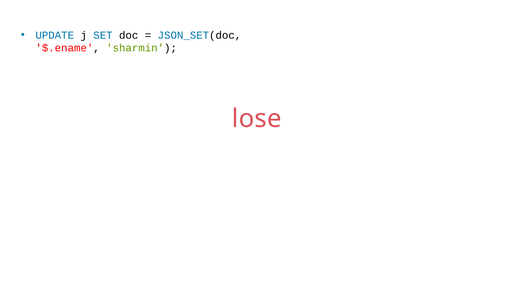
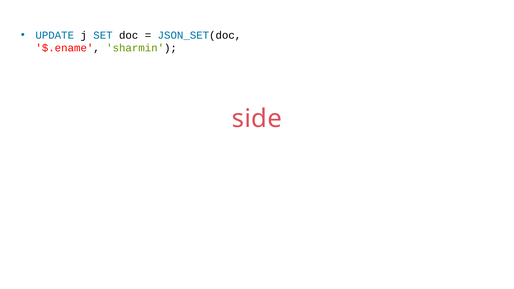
lose: lose -> side
